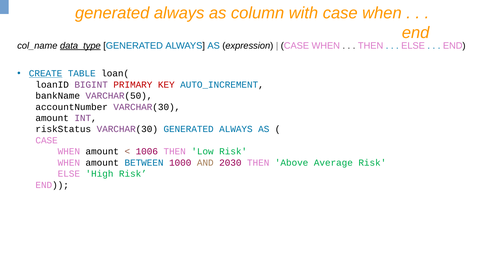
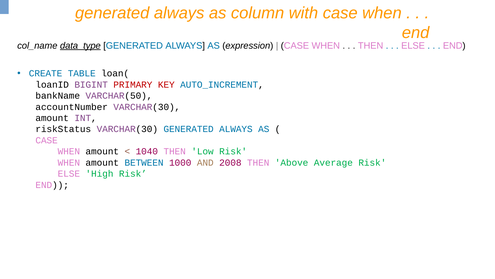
CREATE underline: present -> none
1006: 1006 -> 1040
2030: 2030 -> 2008
